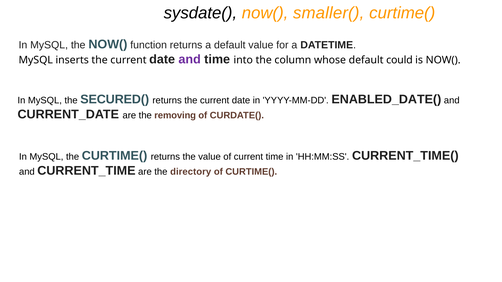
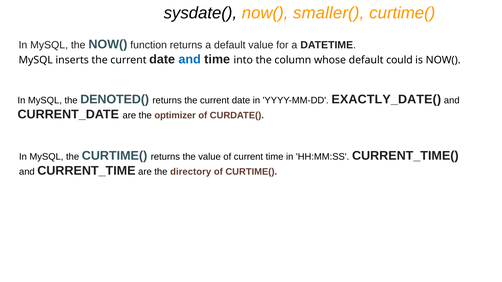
and at (190, 60) colour: purple -> blue
SECURED(: SECURED( -> DENOTED(
ENABLED_DATE(: ENABLED_DATE( -> EXACTLY_DATE(
removing: removing -> optimizer
